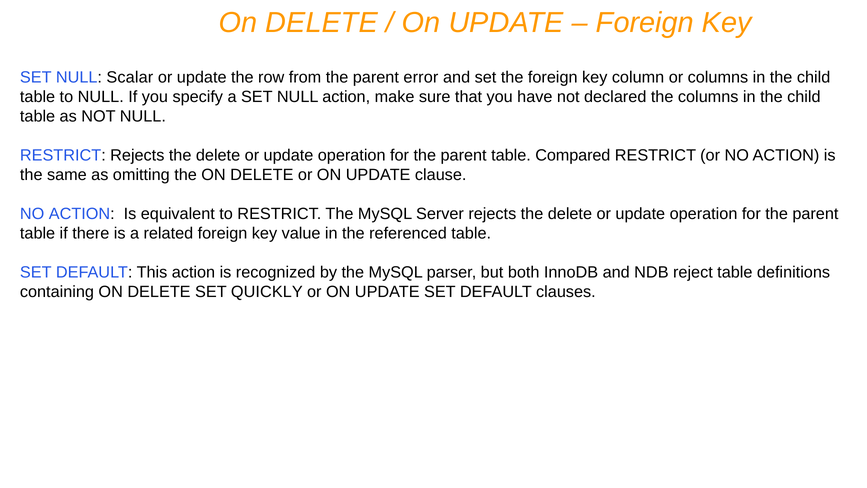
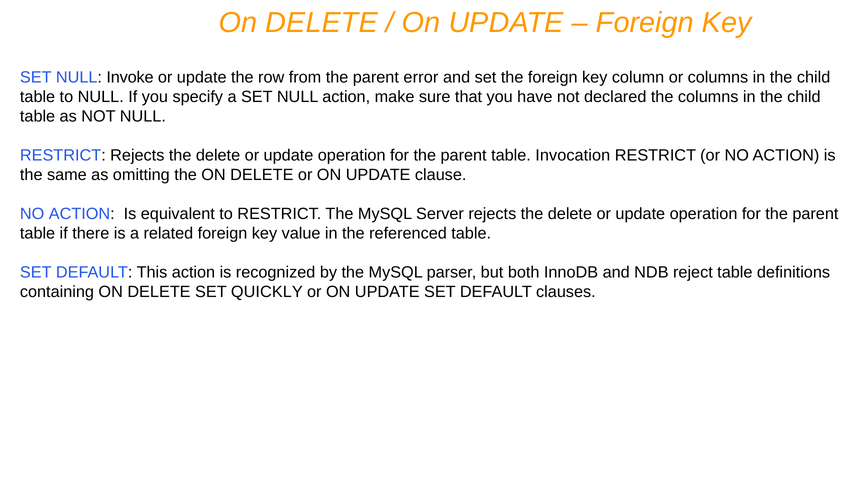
Scalar: Scalar -> Invoke
Compared: Compared -> Invocation
